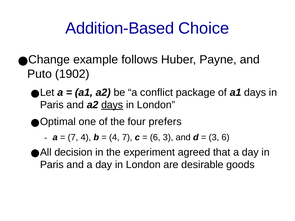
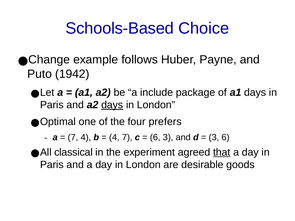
Addition-Based: Addition-Based -> Schools-Based
1902: 1902 -> 1942
conflict: conflict -> include
decision: decision -> classical
that underline: none -> present
